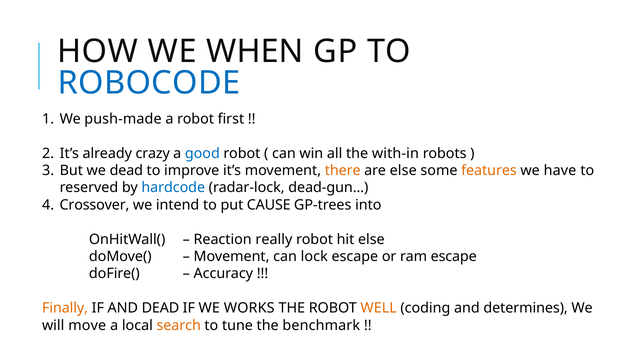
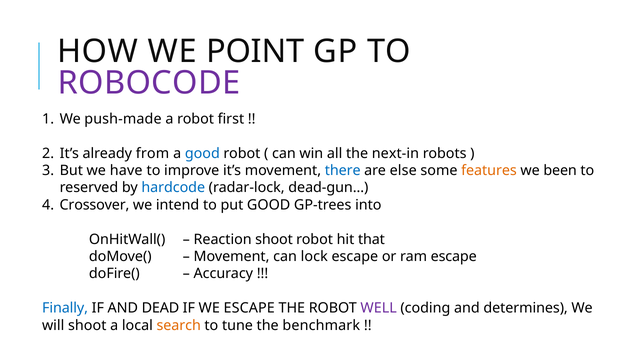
WHEN: WHEN -> POINT
ROBOCODE colour: blue -> purple
crazy: crazy -> from
with-in: with-in -> next-in
we dead: dead -> have
there colour: orange -> blue
have: have -> been
put CAUSE: CAUSE -> GOOD
Reaction really: really -> shoot
hit else: else -> that
Finally colour: orange -> blue
WE WORKS: WORKS -> ESCAPE
WELL colour: orange -> purple
will move: move -> shoot
